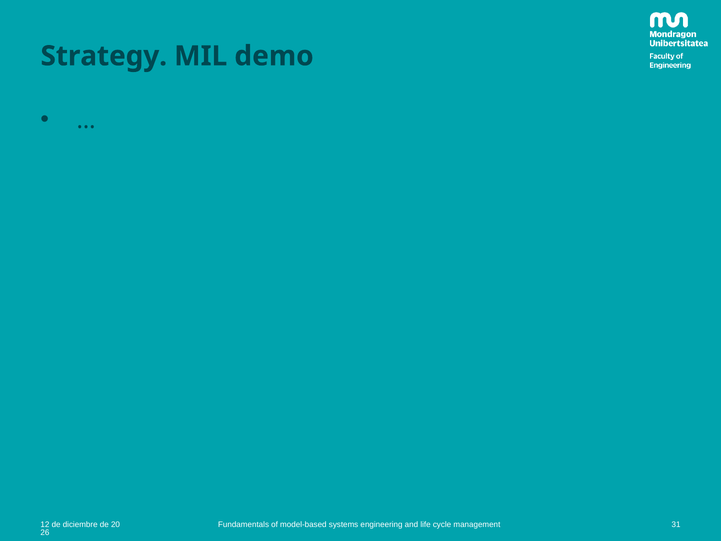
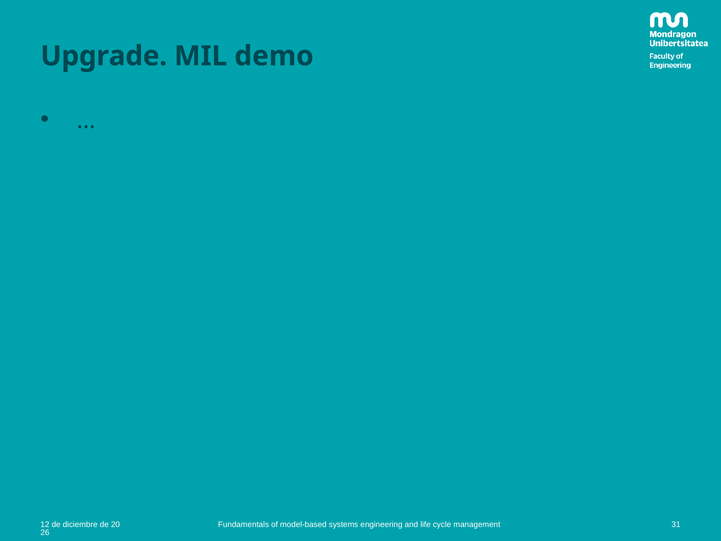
Strategy: Strategy -> Upgrade
